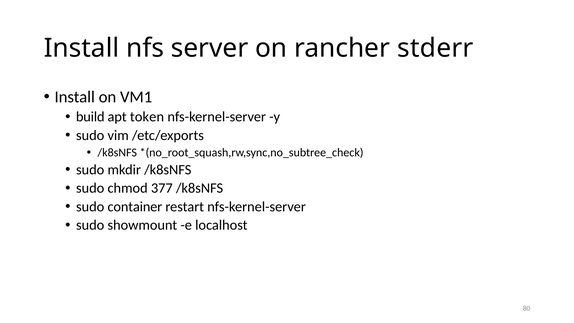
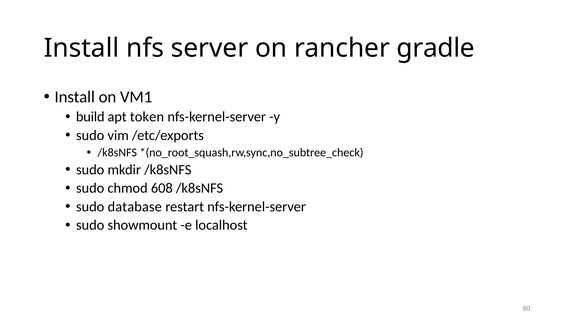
stderr: stderr -> gradle
377: 377 -> 608
container: container -> database
